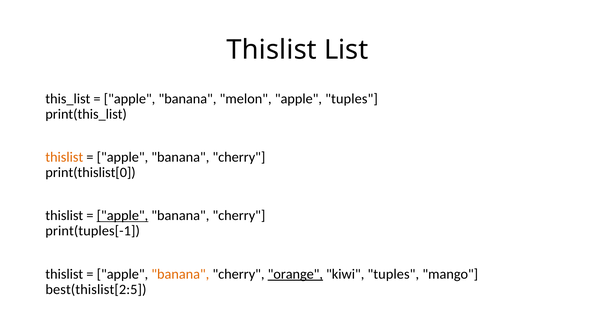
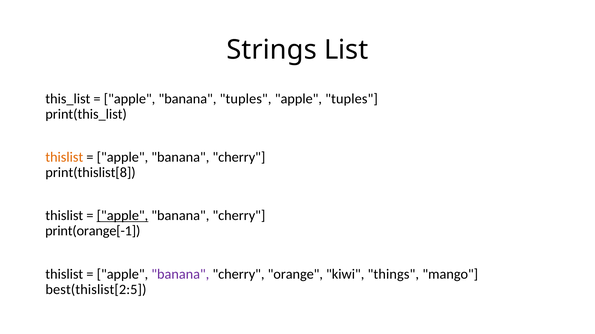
Thislist at (272, 50): Thislist -> Strings
banana melon: melon -> tuples
print(thislist[0: print(thislist[0 -> print(thislist[8
print(tuples[-1: print(tuples[-1 -> print(orange[-1
banana at (180, 275) colour: orange -> purple
orange underline: present -> none
kiwi tuples: tuples -> things
